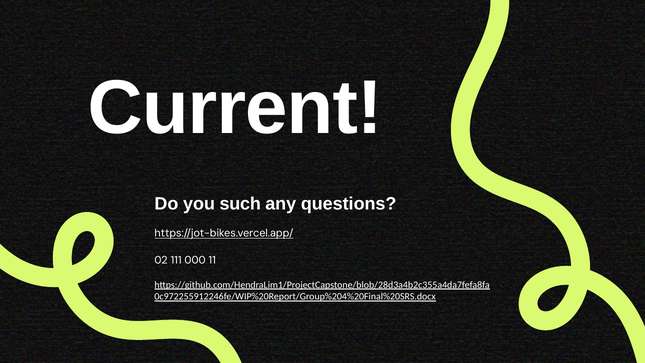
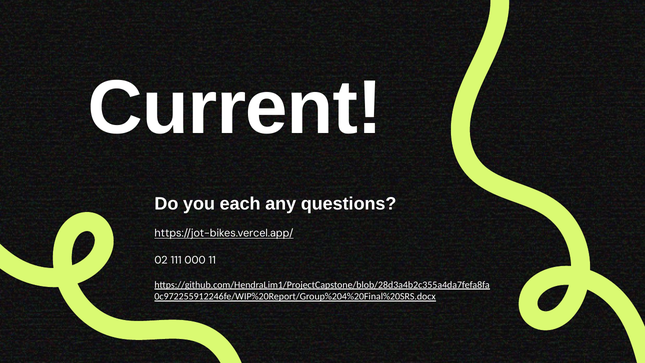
such: such -> each
